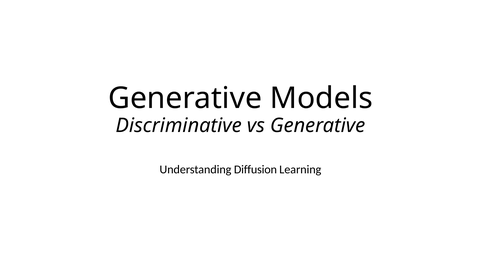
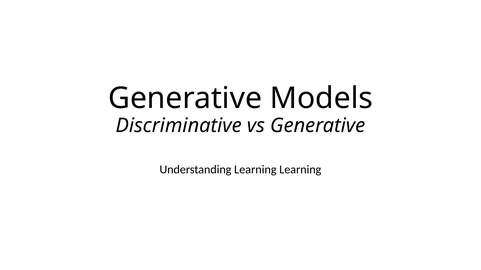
Understanding Diffusion: Diffusion -> Learning
